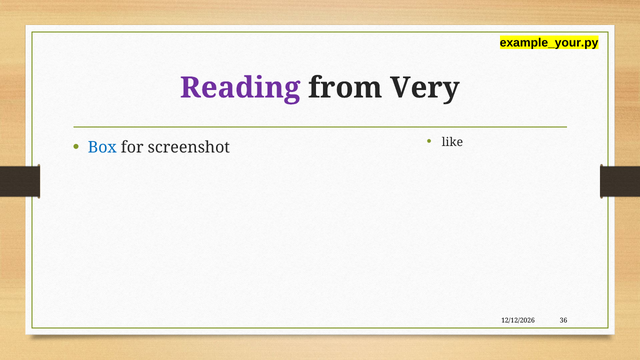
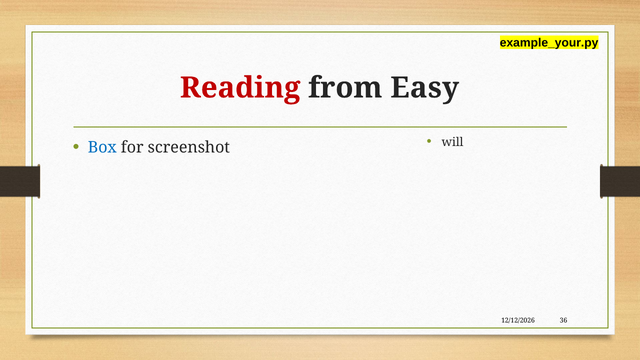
Reading colour: purple -> red
Very: Very -> Easy
like: like -> will
